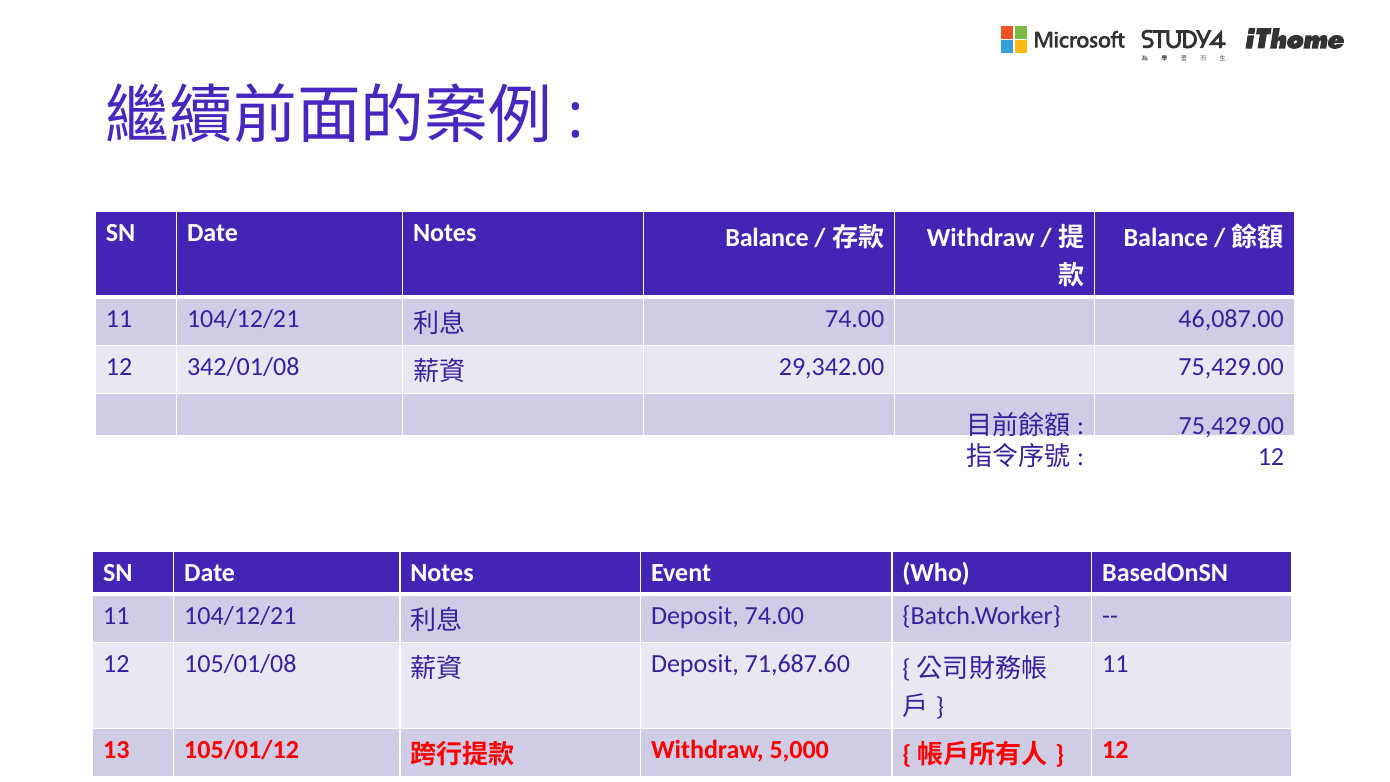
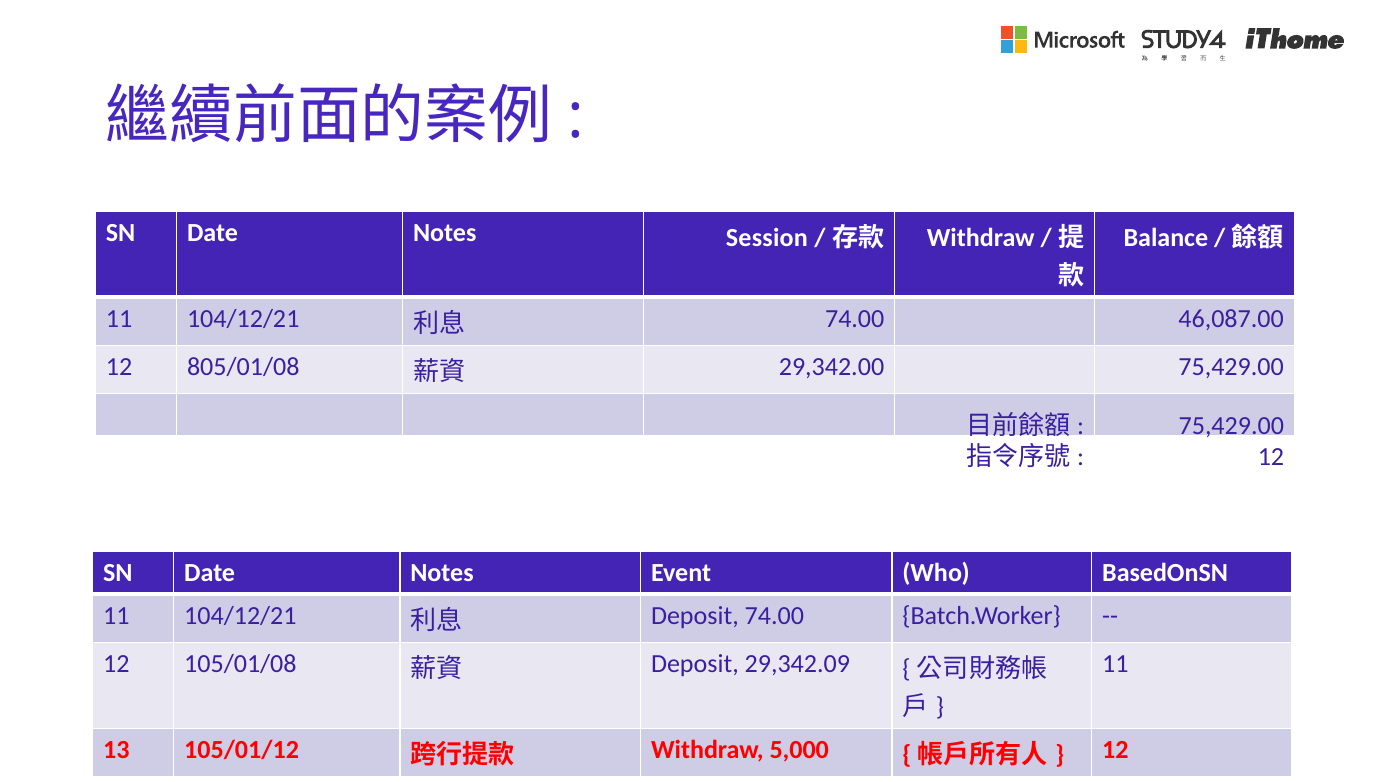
Notes Balance: Balance -> Session
342/01/08: 342/01/08 -> 805/01/08
71,687.60: 71,687.60 -> 29,342.09
